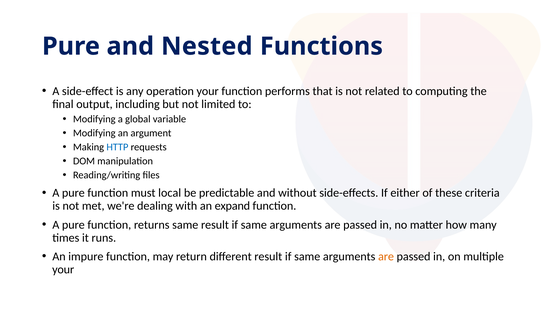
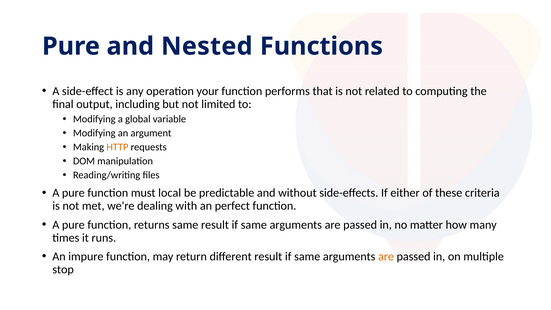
HTTP colour: blue -> orange
expand: expand -> perfect
your at (63, 269): your -> stop
